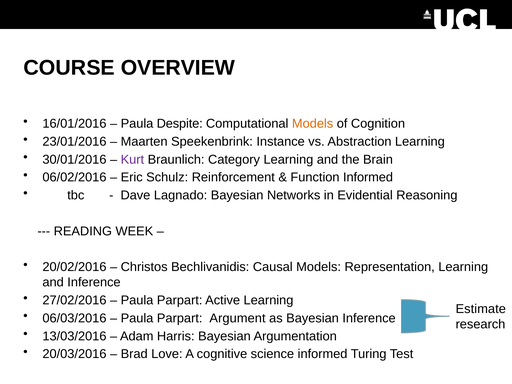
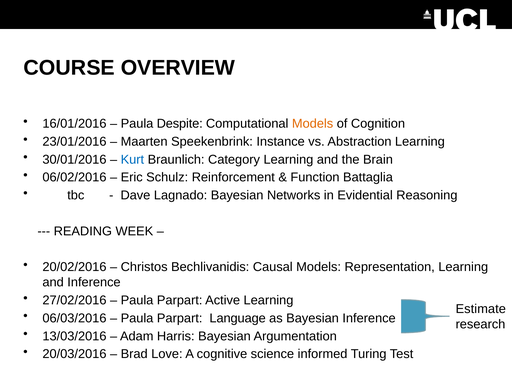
Kurt colour: purple -> blue
Function Informed: Informed -> Battaglia
Argument: Argument -> Language
